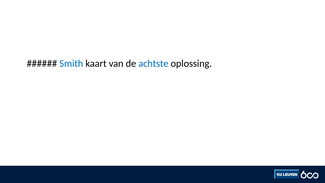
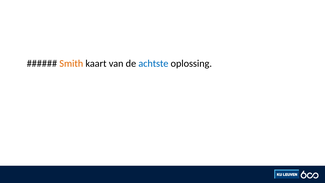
Smith colour: blue -> orange
